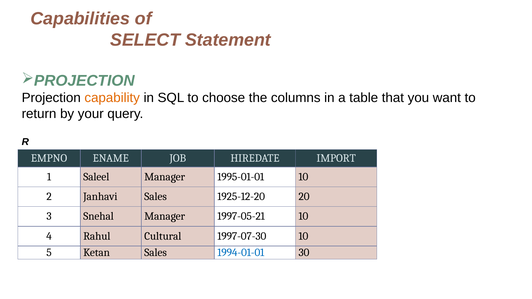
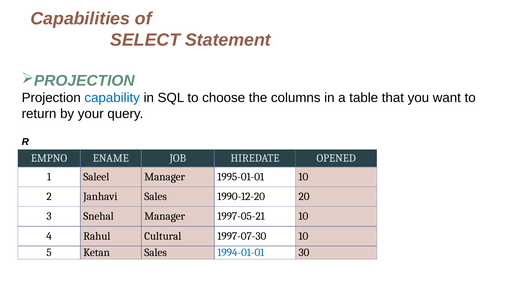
capability colour: orange -> blue
IMPORT: IMPORT -> OPENED
1925-12-20: 1925-12-20 -> 1990-12-20
